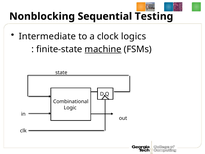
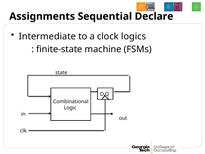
Nonblocking: Nonblocking -> Assignments
Testing: Testing -> Declare
machine underline: present -> none
